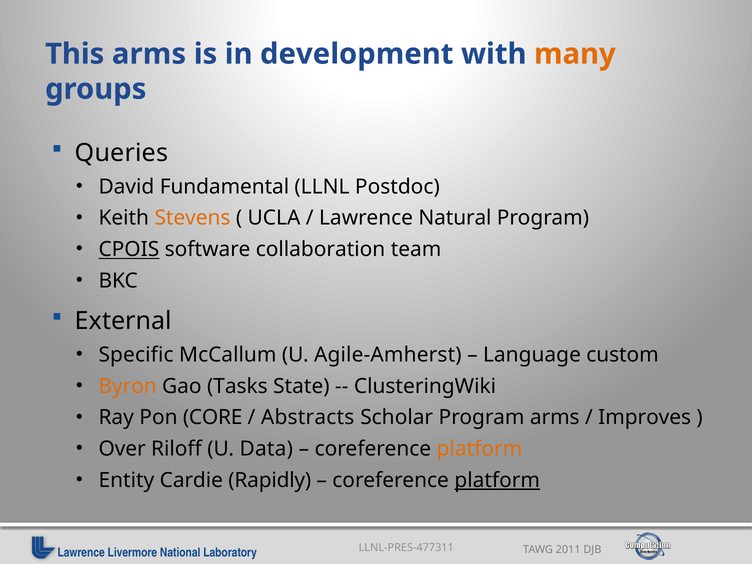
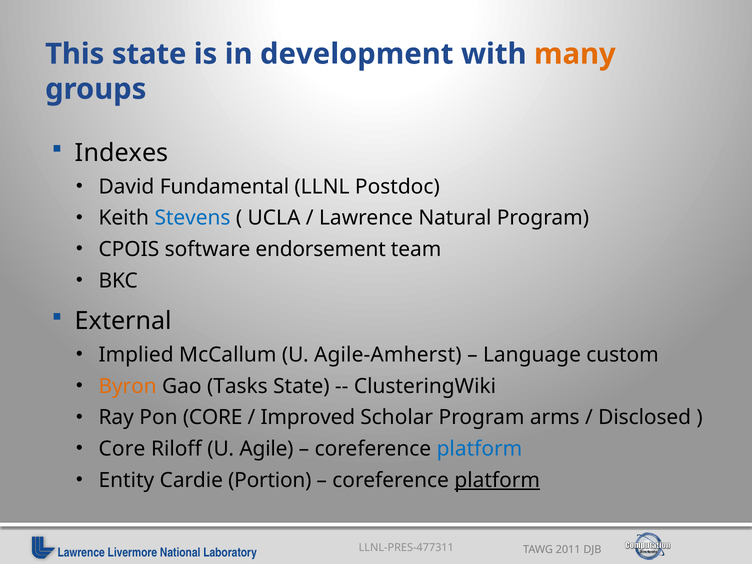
This arms: arms -> state
Queries: Queries -> Indexes
Stevens colour: orange -> blue
CPOIS underline: present -> none
collaboration: collaboration -> endorsement
Specific: Specific -> Implied
Abstracts: Abstracts -> Improved
Improves: Improves -> Disclosed
Over at (122, 449): Over -> Core
Data: Data -> Agile
platform at (479, 449) colour: orange -> blue
Rapidly: Rapidly -> Portion
